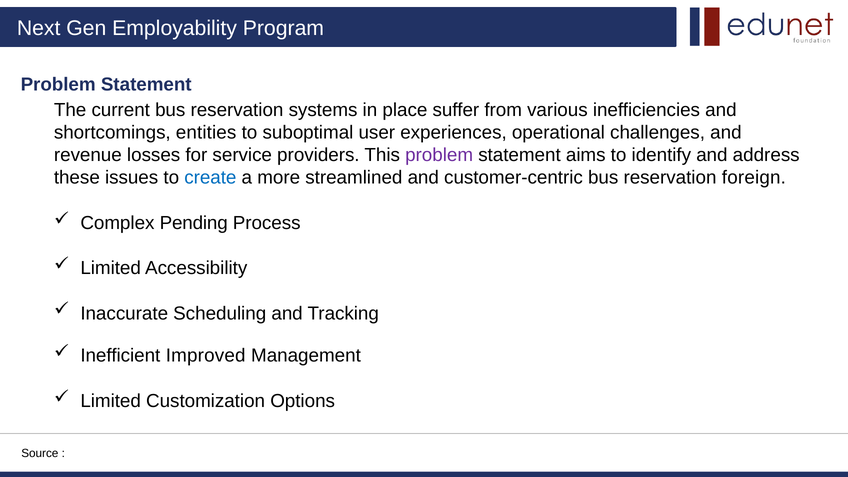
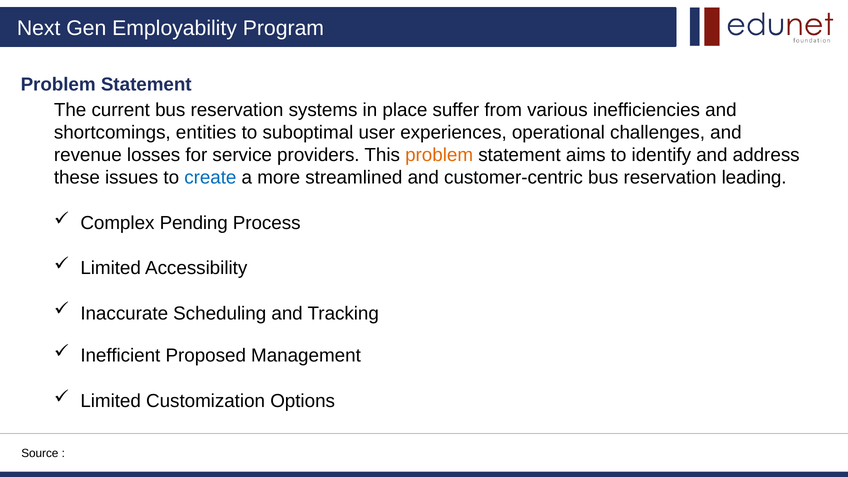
problem at (439, 155) colour: purple -> orange
foreign: foreign -> leading
Improved: Improved -> Proposed
